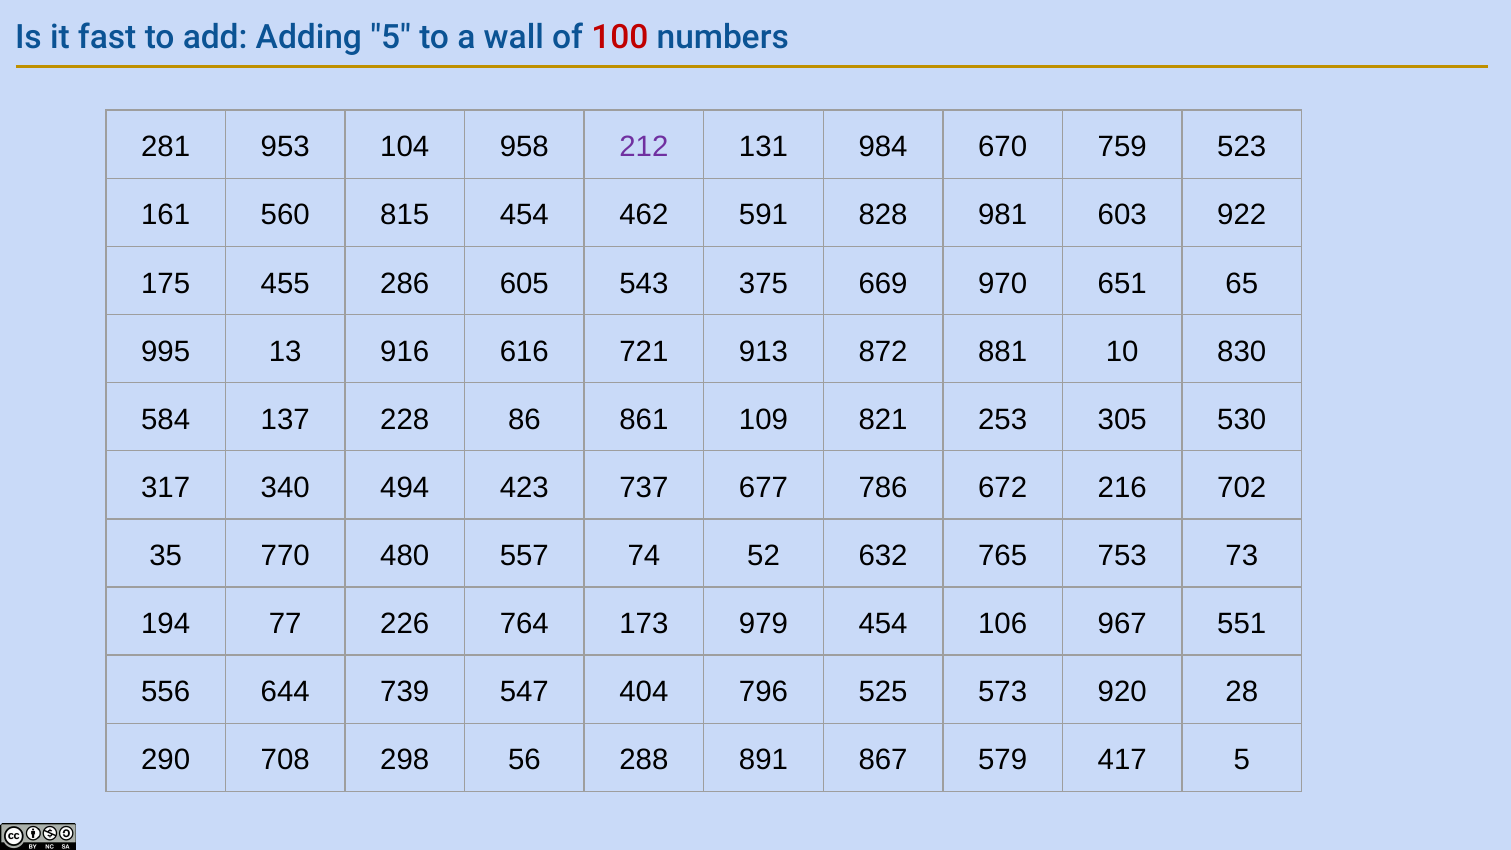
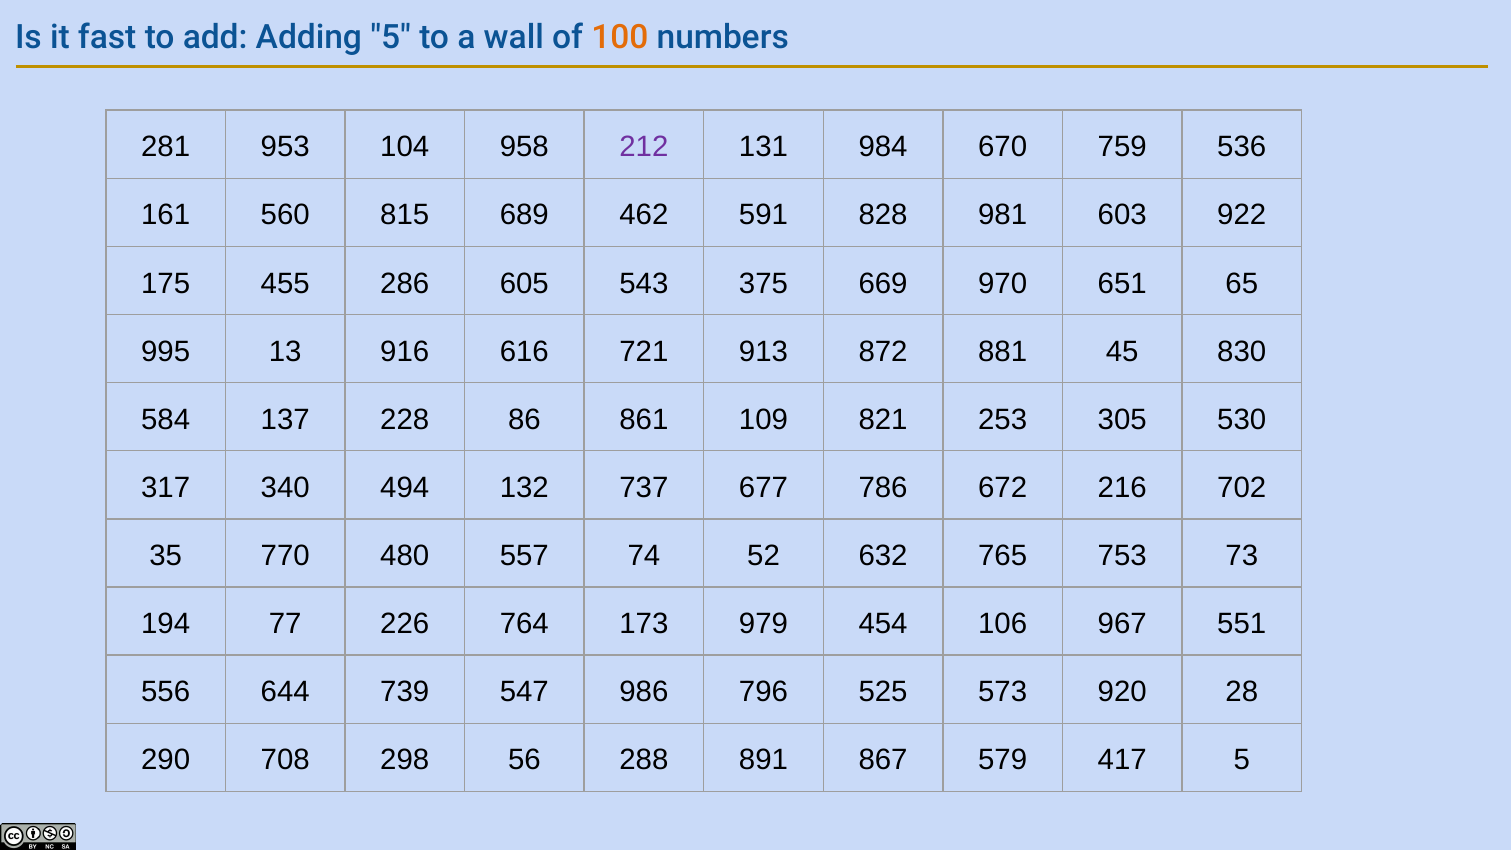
100 colour: red -> orange
523: 523 -> 536
815 454: 454 -> 689
10: 10 -> 45
423: 423 -> 132
404: 404 -> 986
